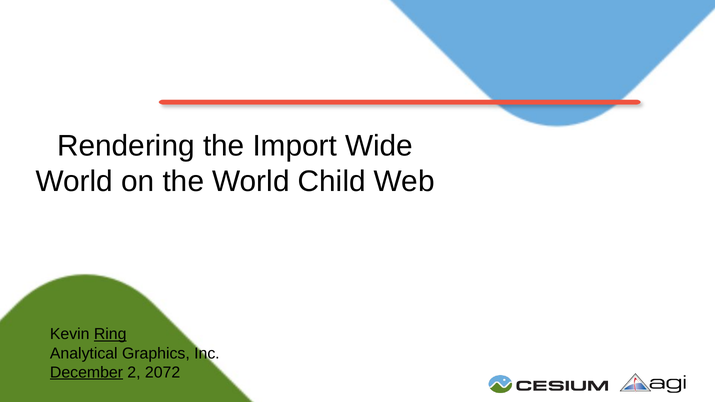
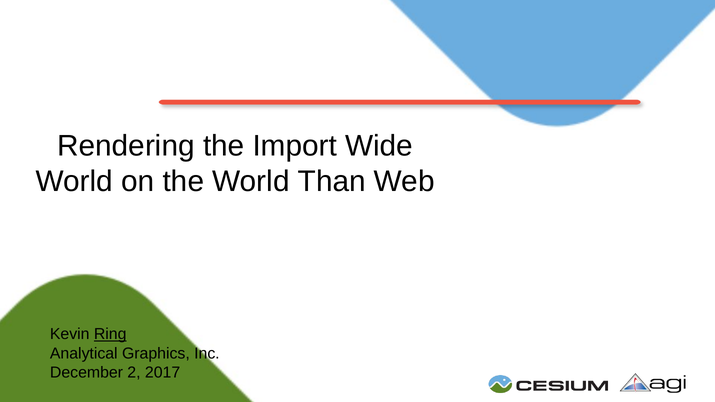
Child: Child -> Than
December underline: present -> none
2072: 2072 -> 2017
